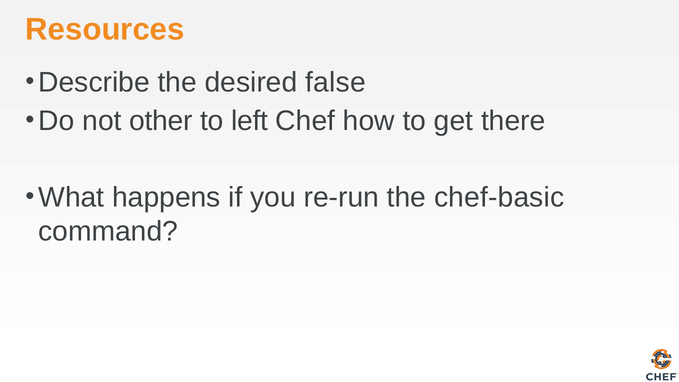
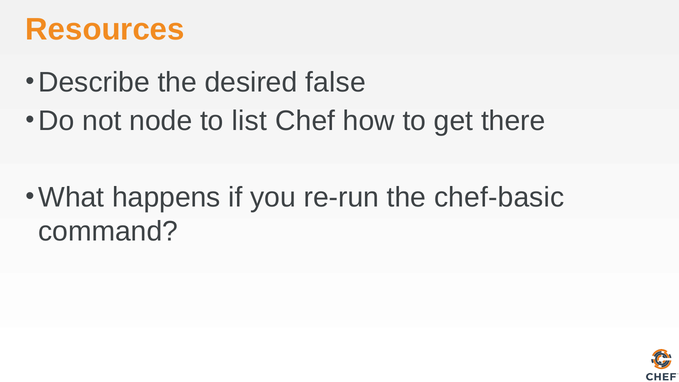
other: other -> node
left: left -> list
